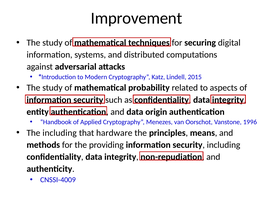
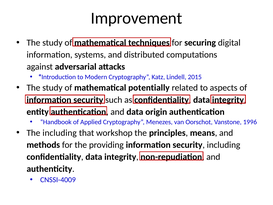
probability: probability -> potentially
hardware: hardware -> workshop
